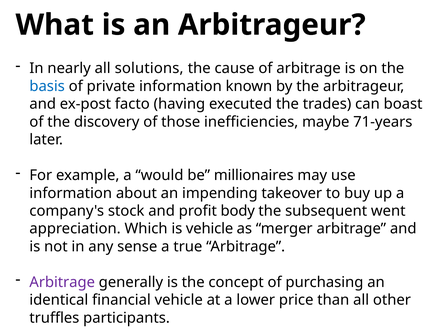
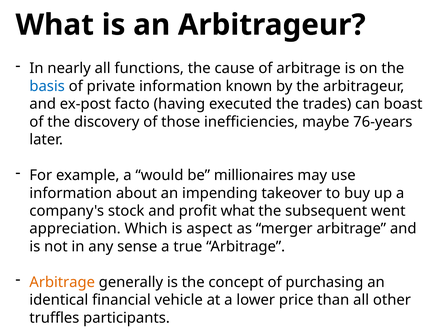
solutions: solutions -> functions
71-years: 71-years -> 76-years
profit body: body -> what
is vehicle: vehicle -> aspect
Arbitrage at (62, 282) colour: purple -> orange
